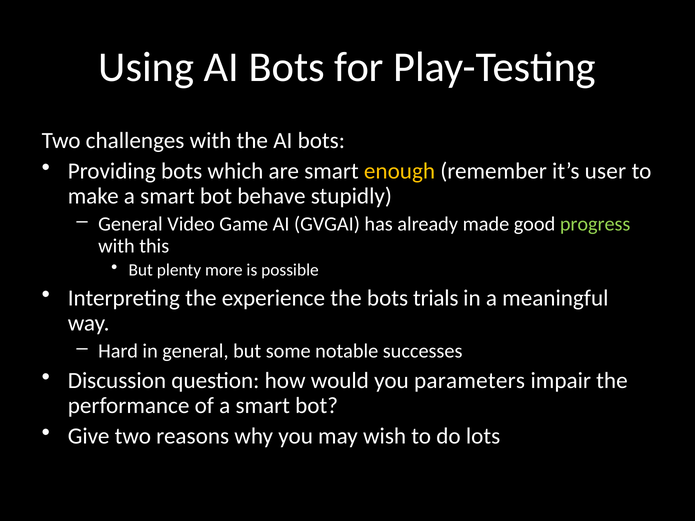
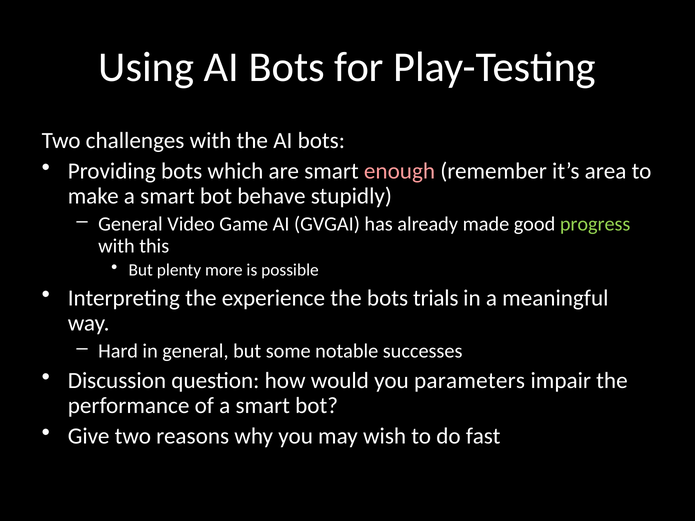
enough colour: yellow -> pink
user: user -> area
lots: lots -> fast
